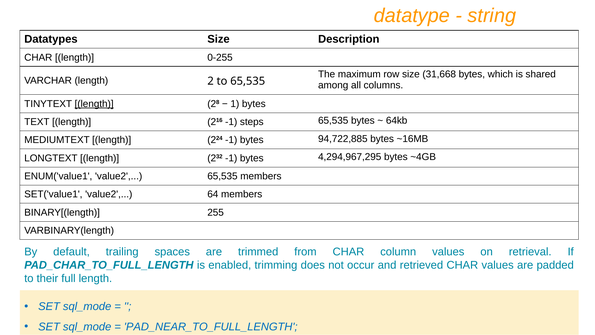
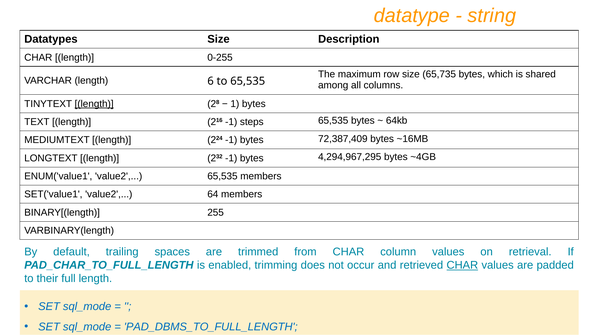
31,668: 31,668 -> 65,735
2: 2 -> 6
94,722,885: 94,722,885 -> 72,387,409
CHAR at (462, 265) underline: none -> present
PAD_NEAR_TO_FULL_LENGTH: PAD_NEAR_TO_FULL_LENGTH -> PAD_DBMS_TO_FULL_LENGTH
